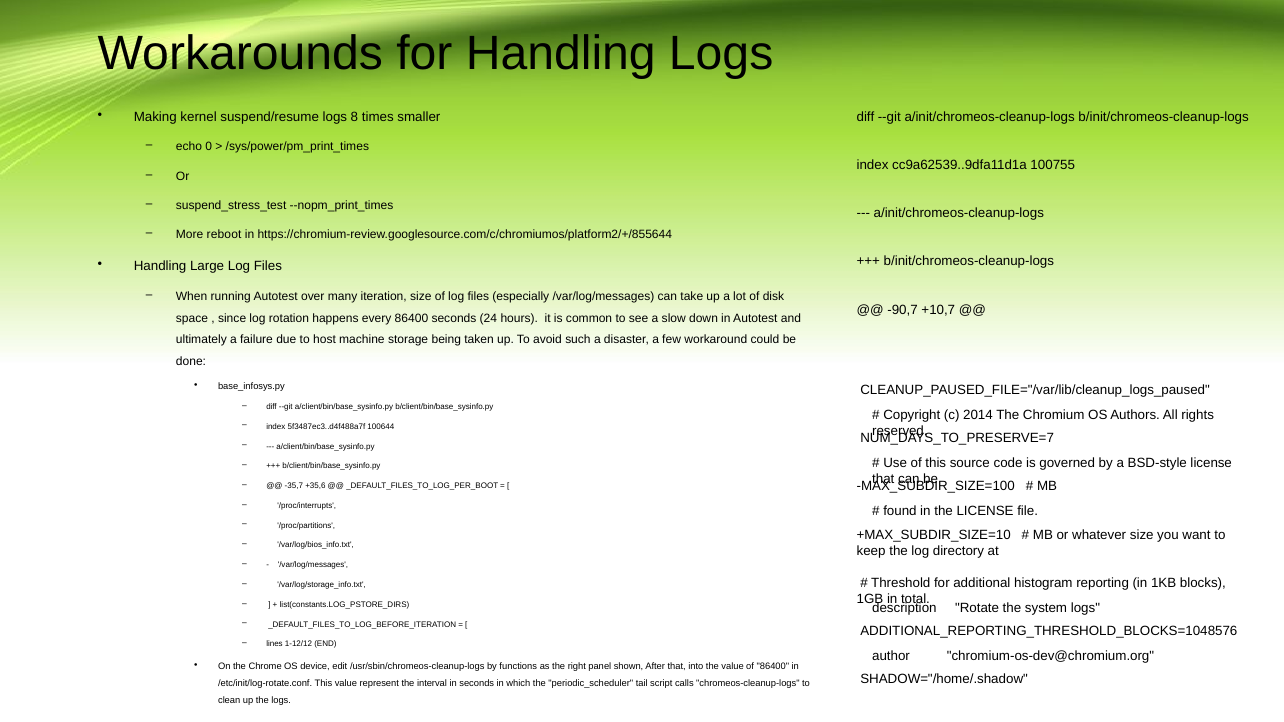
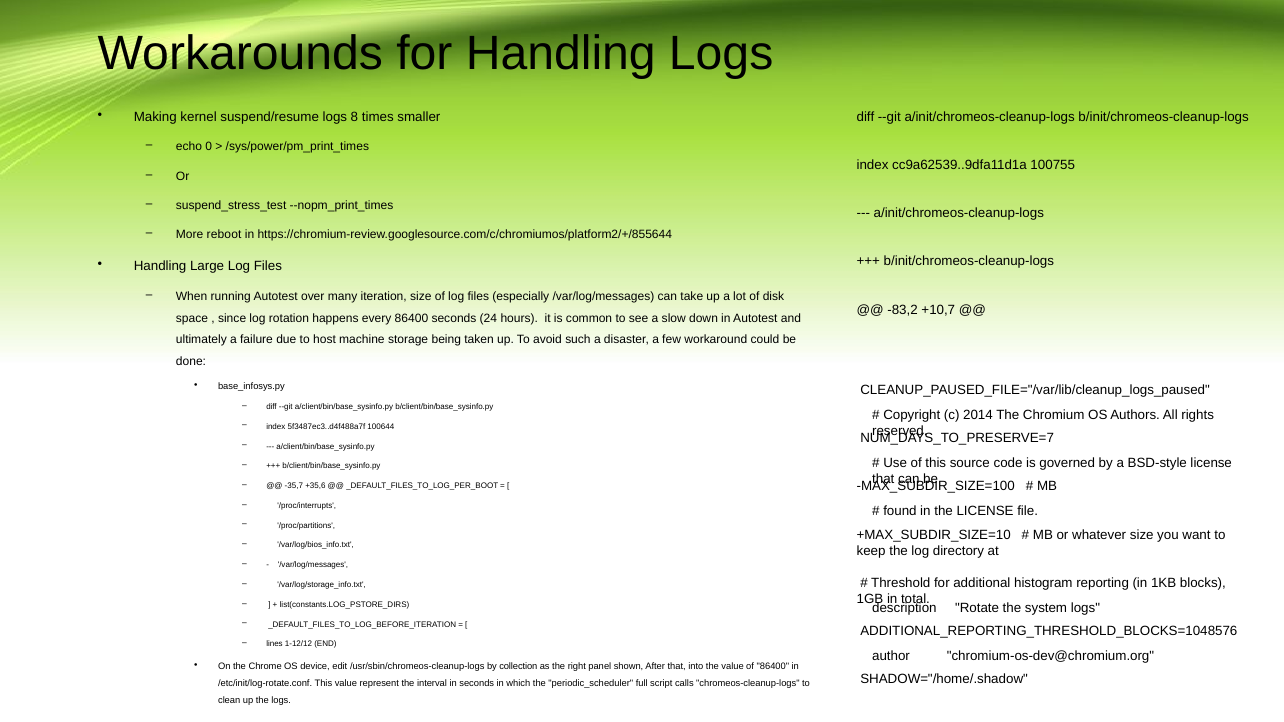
-90,7: -90,7 -> -83,2
functions: functions -> collection
tail: tail -> full
